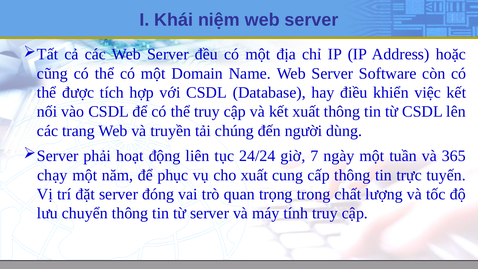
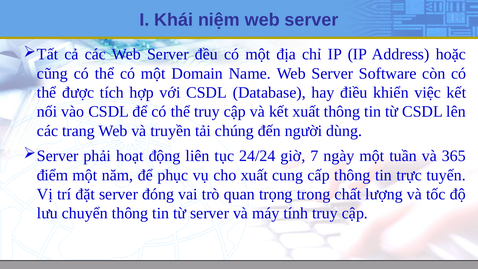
chạy: chạy -> điểm
